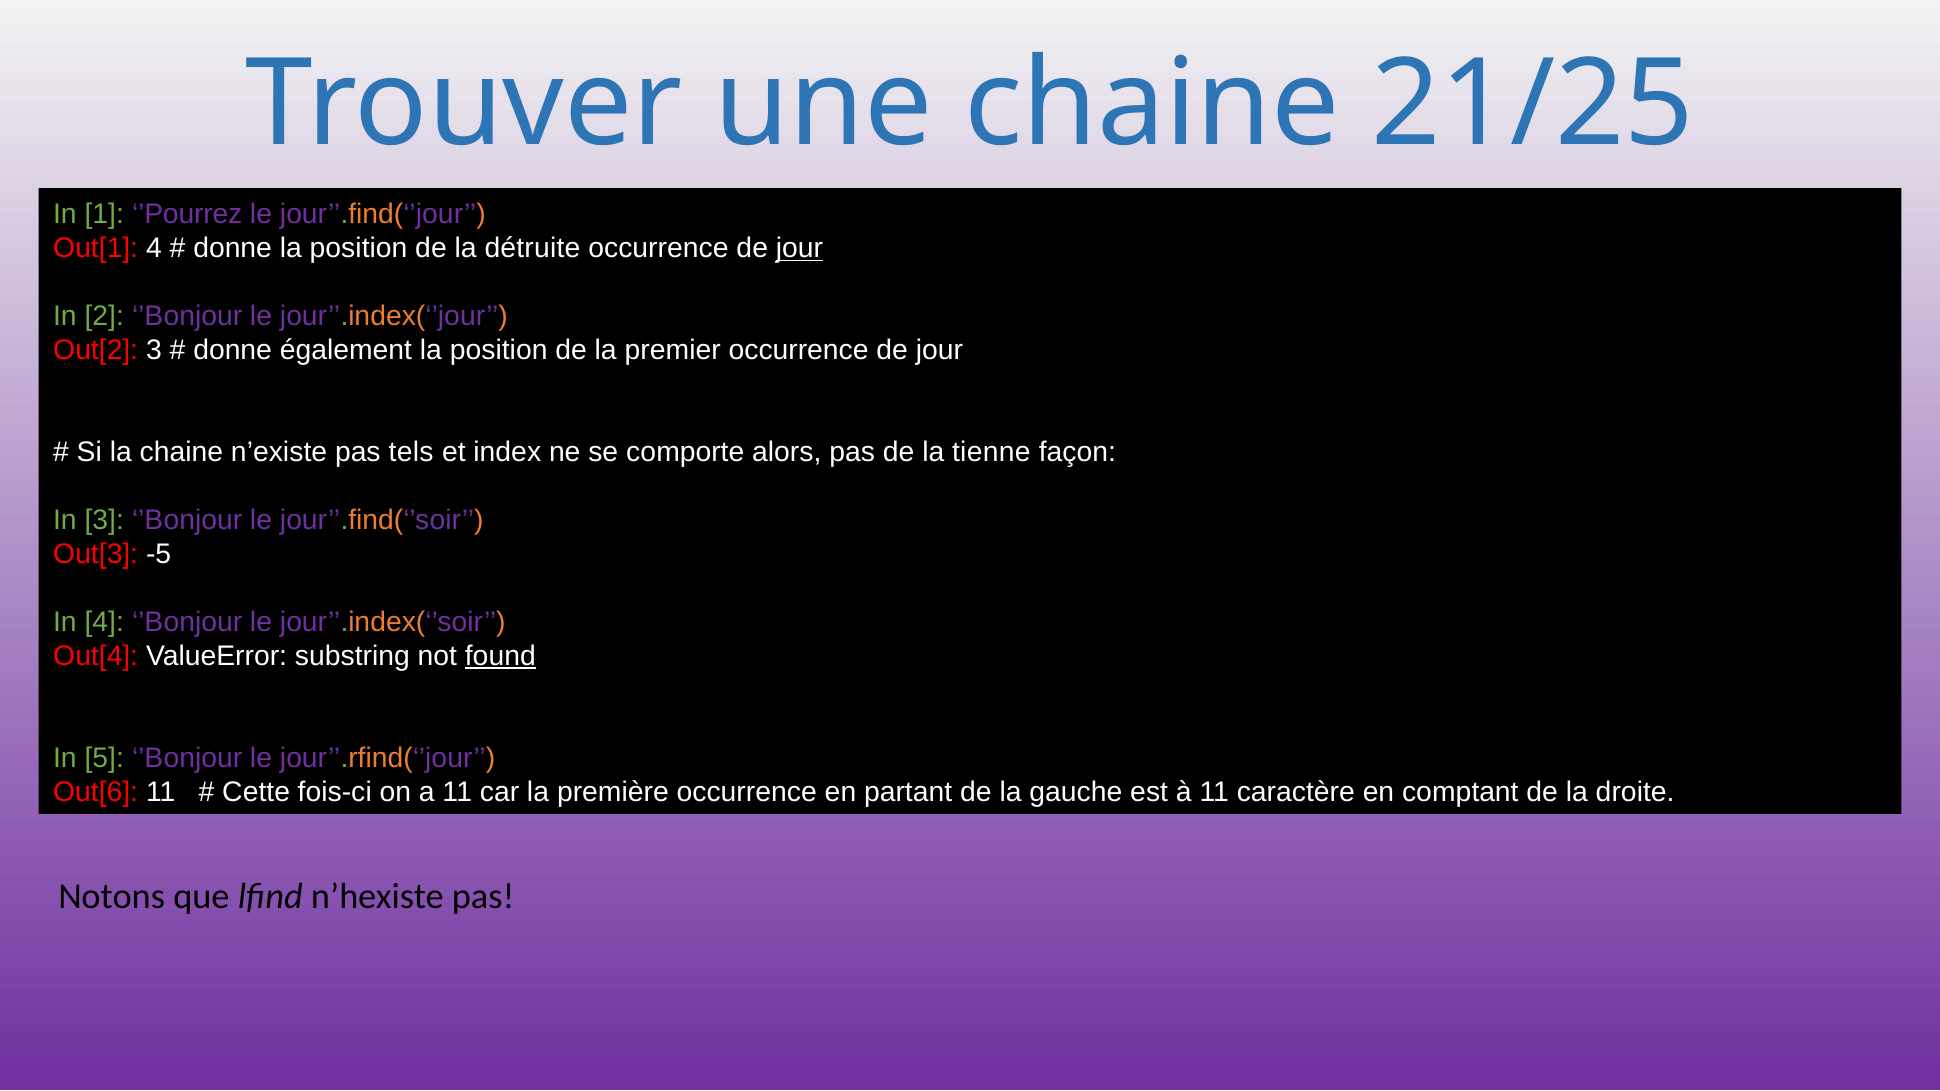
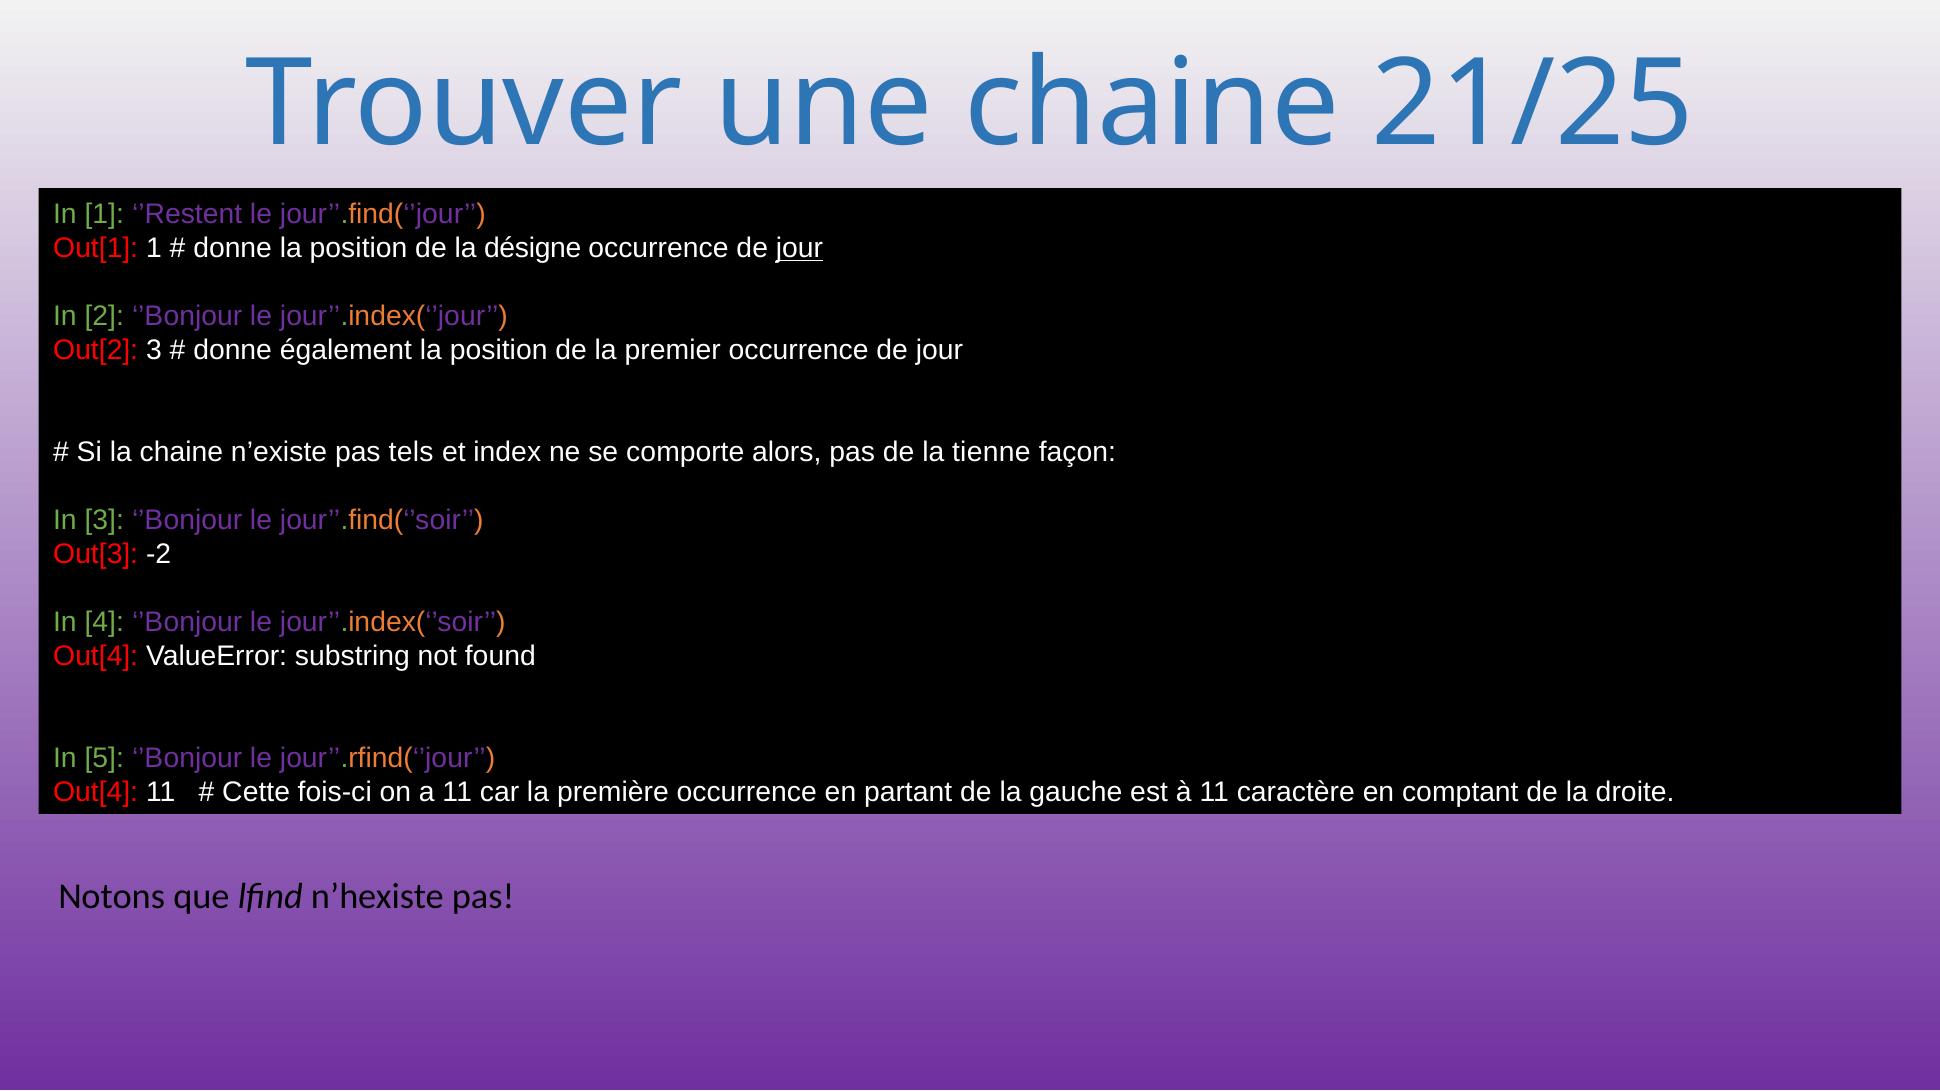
’Pourrez: ’Pourrez -> ’Restent
Out[1 4: 4 -> 1
détruite: détruite -> désigne
-5: -5 -> -2
found underline: present -> none
Out[6 at (96, 792): Out[6 -> Out[4
